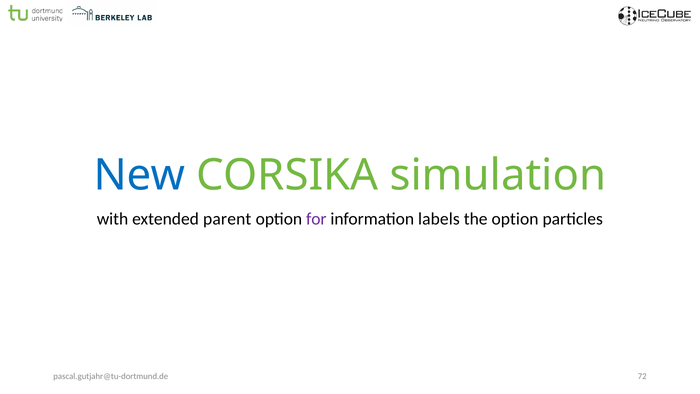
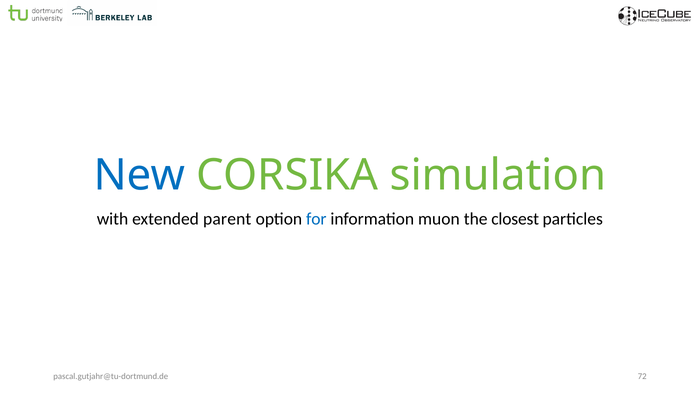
for colour: purple -> blue
labels: labels -> muon
the option: option -> closest
